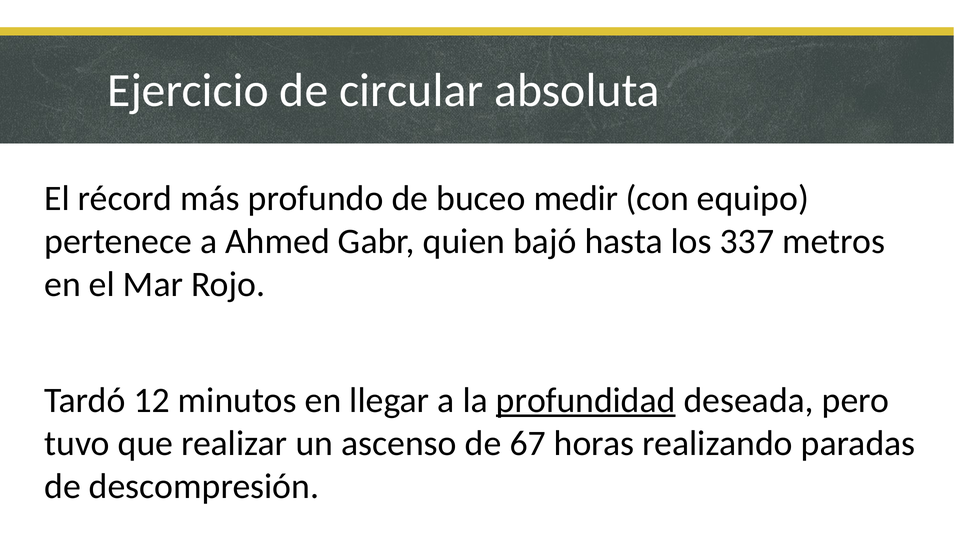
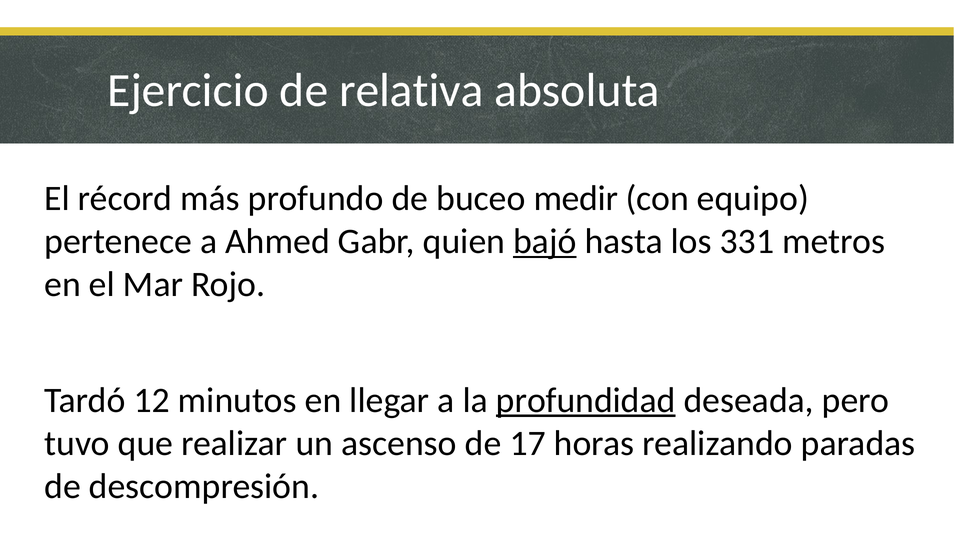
circular: circular -> relativa
bajó underline: none -> present
337: 337 -> 331
67: 67 -> 17
